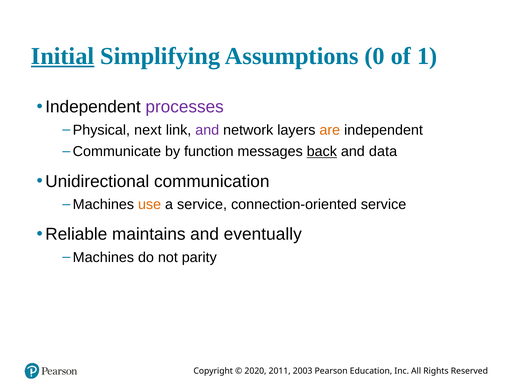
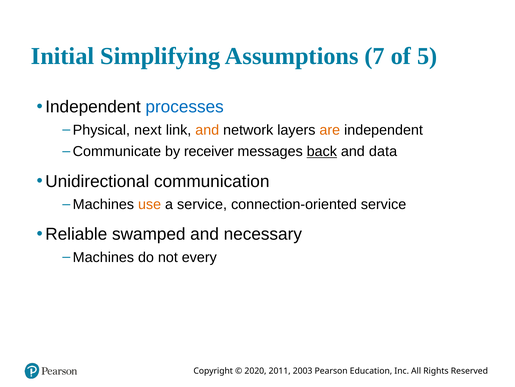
Initial underline: present -> none
0: 0 -> 7
1: 1 -> 5
processes colour: purple -> blue
and at (207, 130) colour: purple -> orange
function: function -> receiver
maintains: maintains -> swamped
eventually: eventually -> necessary
parity: parity -> every
